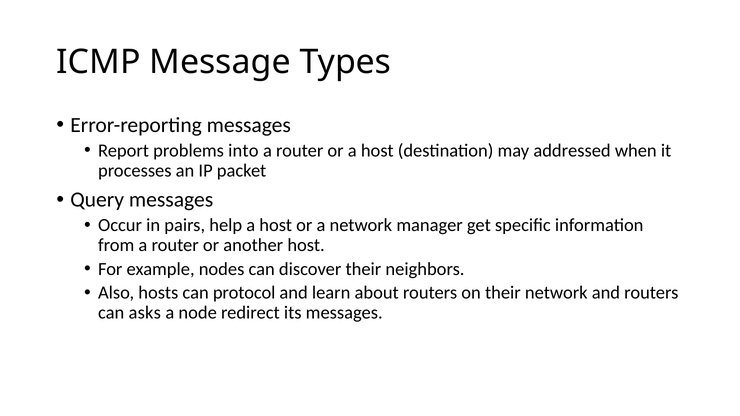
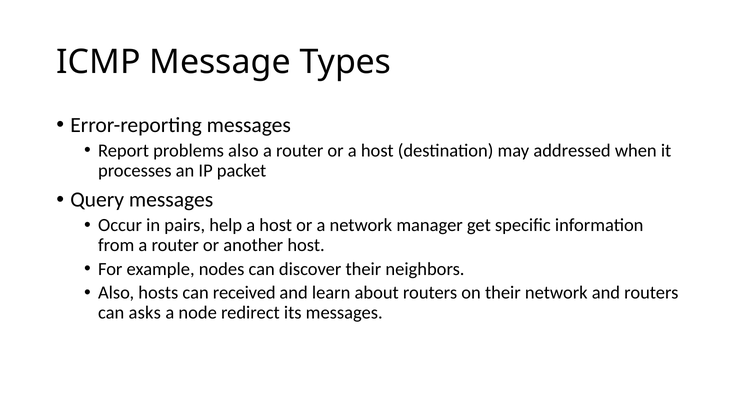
problems into: into -> also
protocol: protocol -> received
